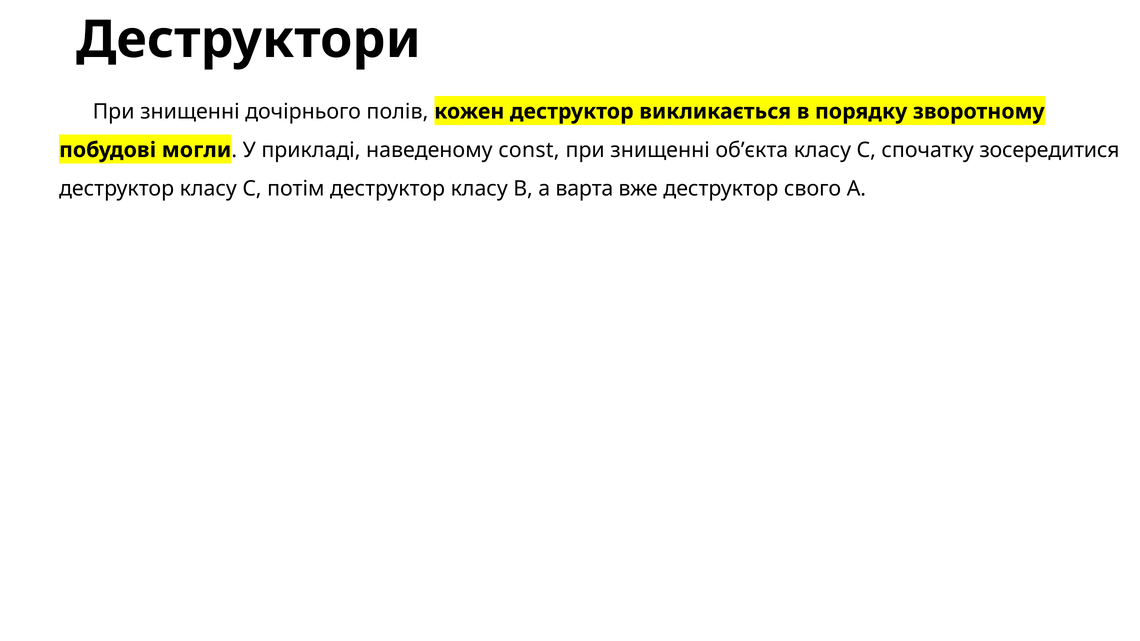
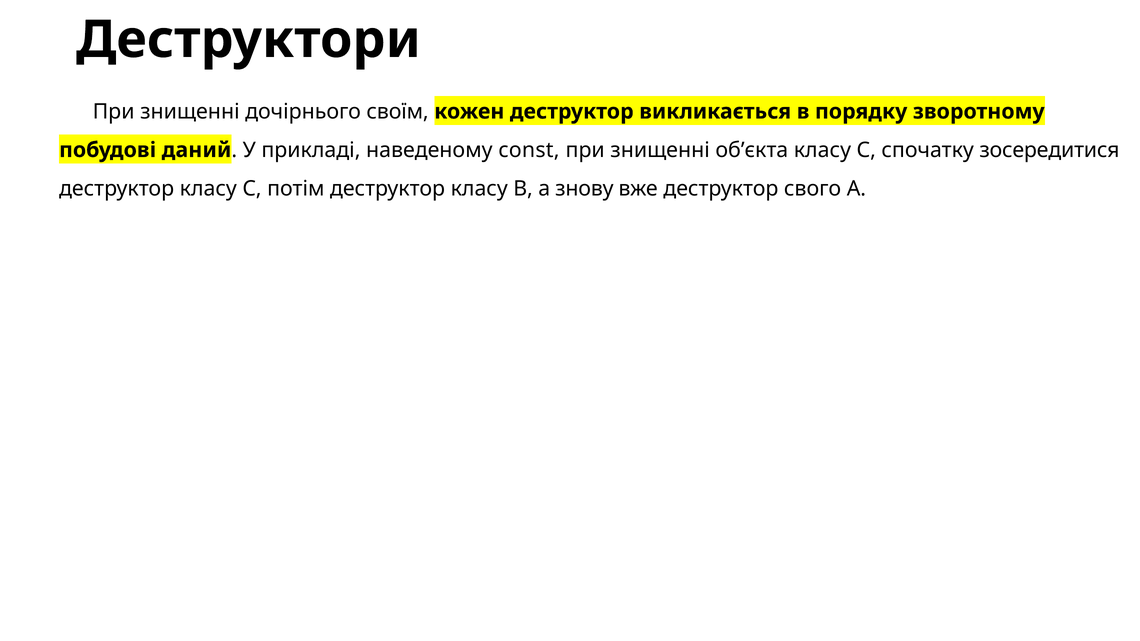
полів: полів -> своїм
могли: могли -> даний
варта: варта -> знову
